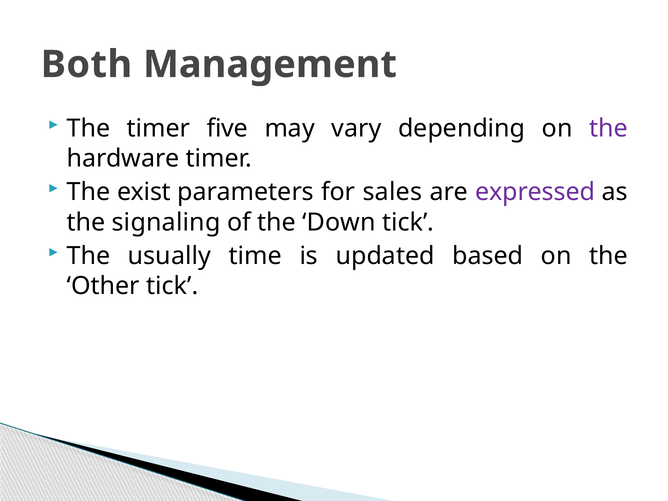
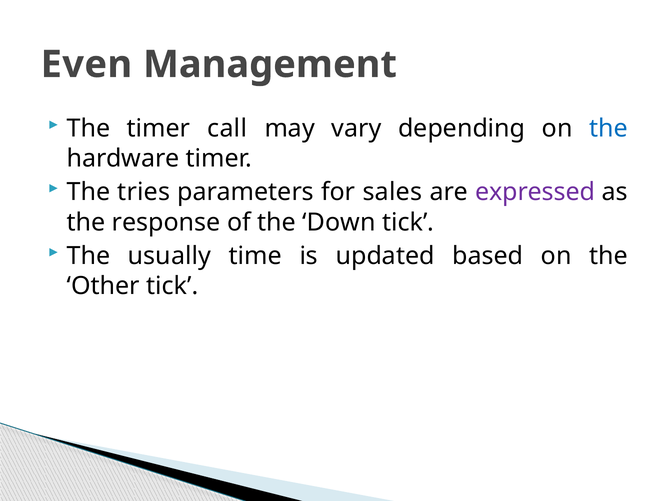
Both: Both -> Even
five: five -> call
the at (609, 128) colour: purple -> blue
exist: exist -> tries
signaling: signaling -> response
